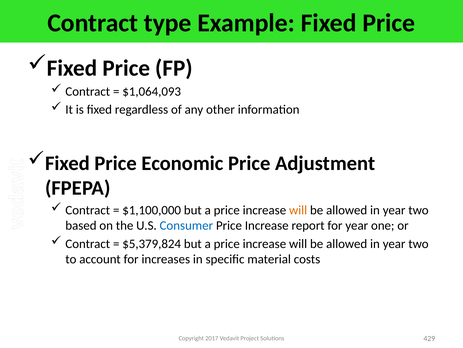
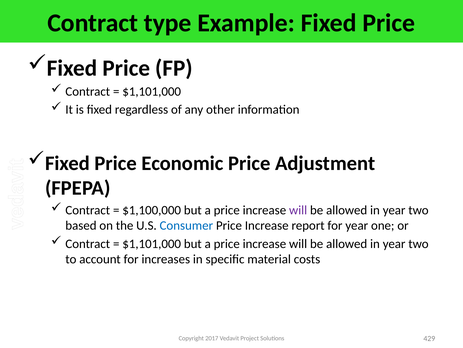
$1,064,093 at (152, 91): $1,064,093 -> $1,101,000
will at (298, 210) colour: orange -> purple
$5,379,824 at (152, 243): $5,379,824 -> $1,101,000
